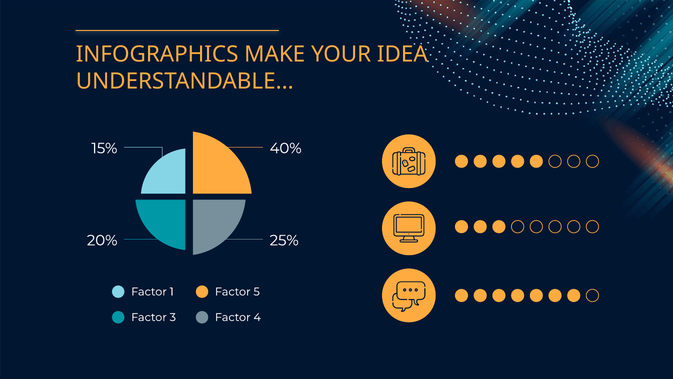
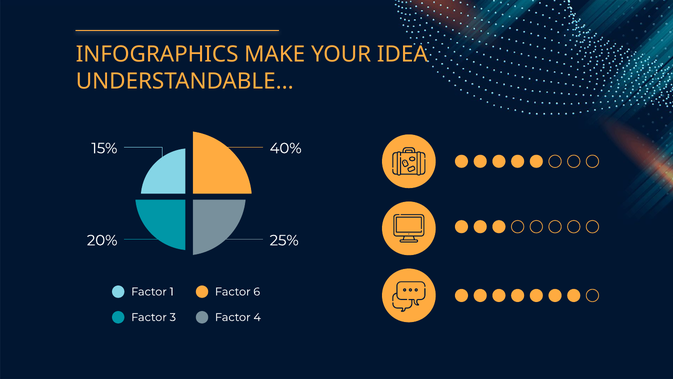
5: 5 -> 6
